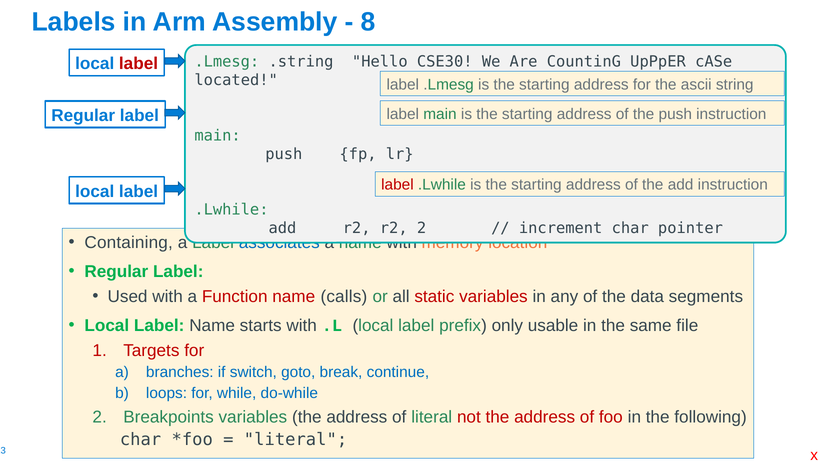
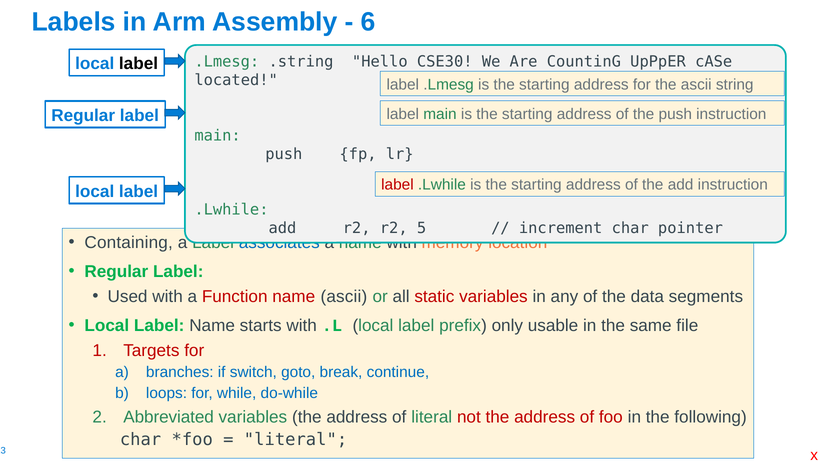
8: 8 -> 6
label at (139, 64) colour: red -> black
r2 2: 2 -> 5
name calls: calls -> ascii
Breakpoints: Breakpoints -> Abbreviated
